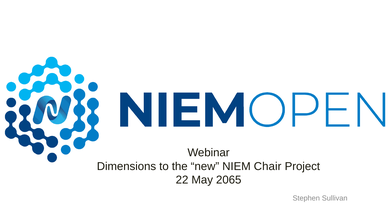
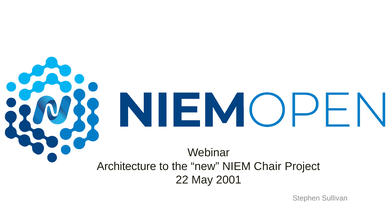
Dimensions: Dimensions -> Architecture
2065: 2065 -> 2001
